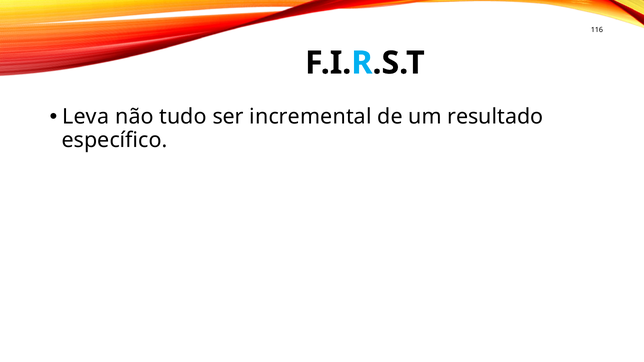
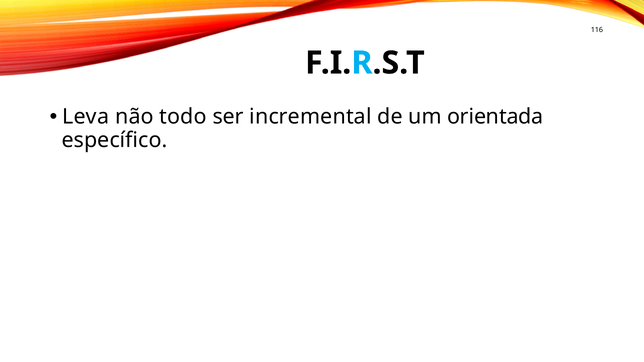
tudo: tudo -> todo
resultado: resultado -> orientada
